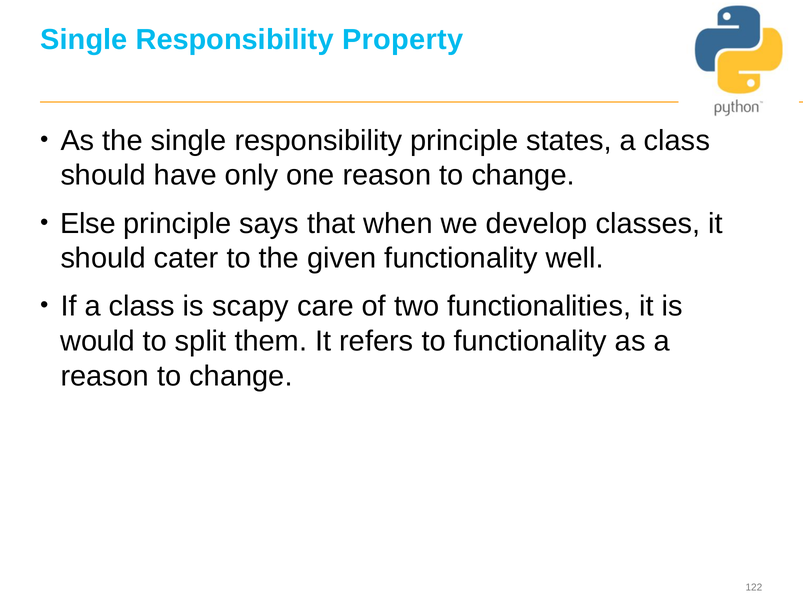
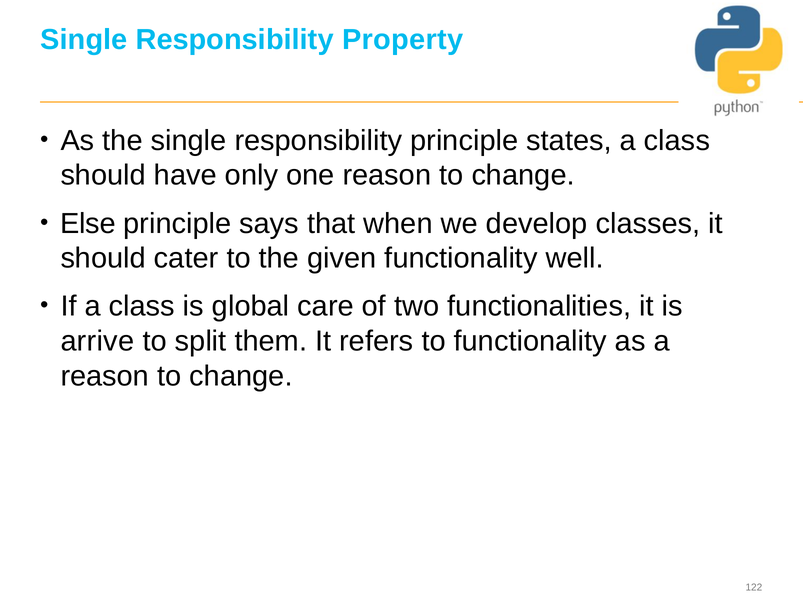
scapy: scapy -> global
would: would -> arrive
